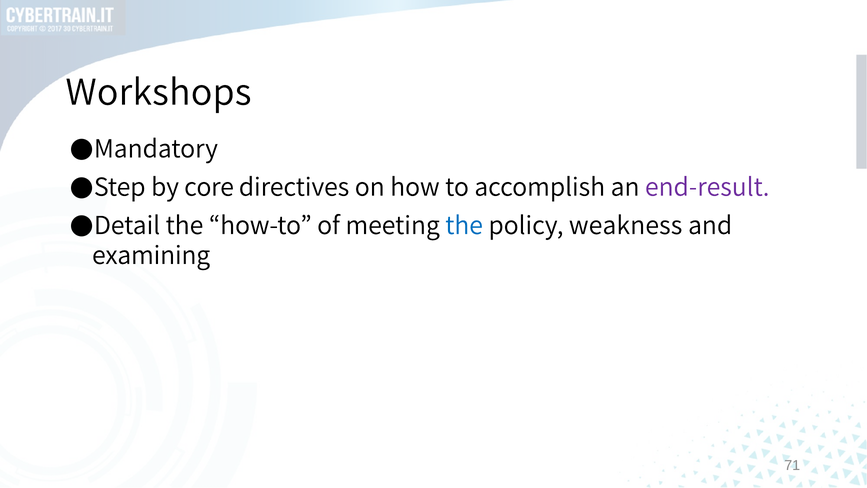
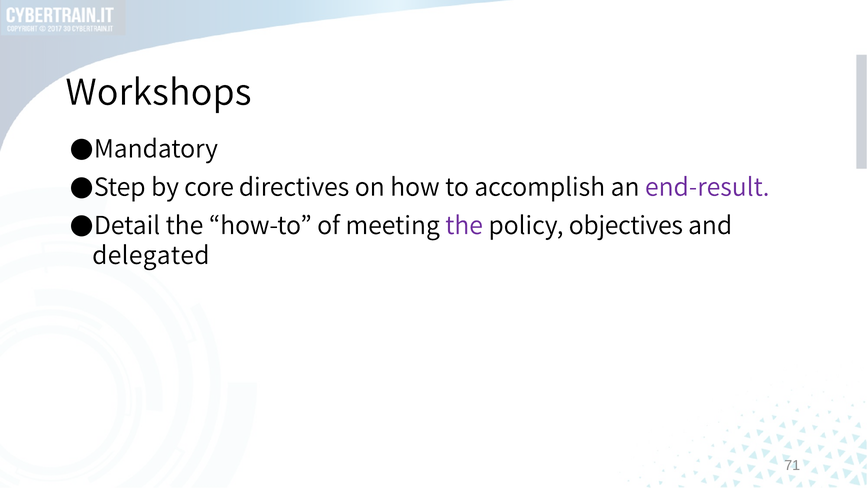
the at (464, 225) colour: blue -> purple
weakness: weakness -> objectives
examining: examining -> delegated
